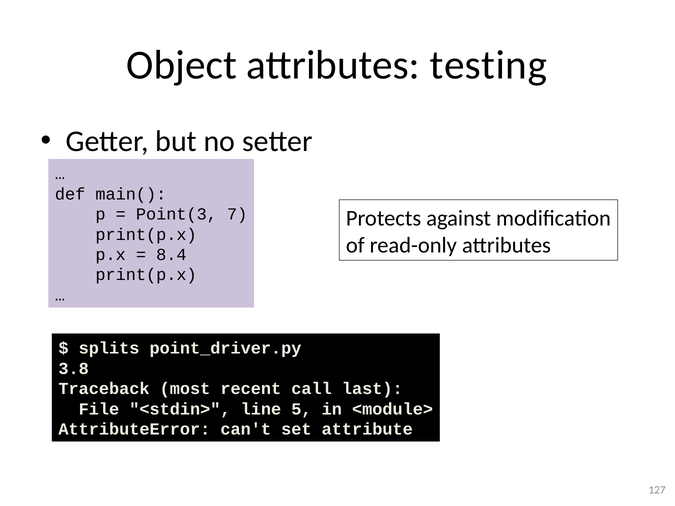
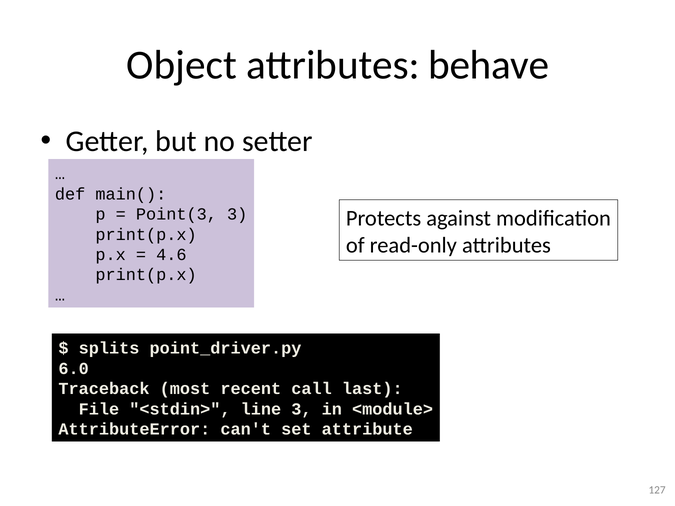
testing: testing -> behave
Point(3 7: 7 -> 3
8.4: 8.4 -> 4.6
3.8: 3.8 -> 6.0
line 5: 5 -> 3
